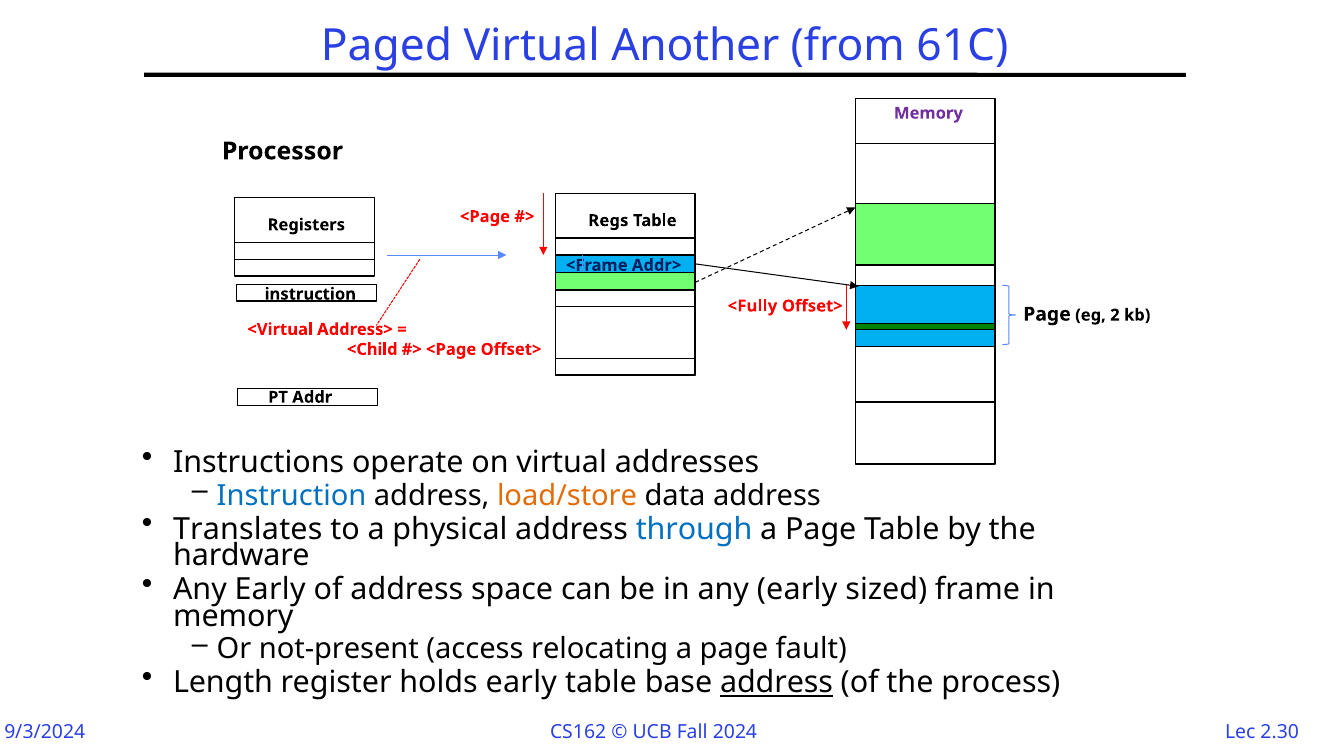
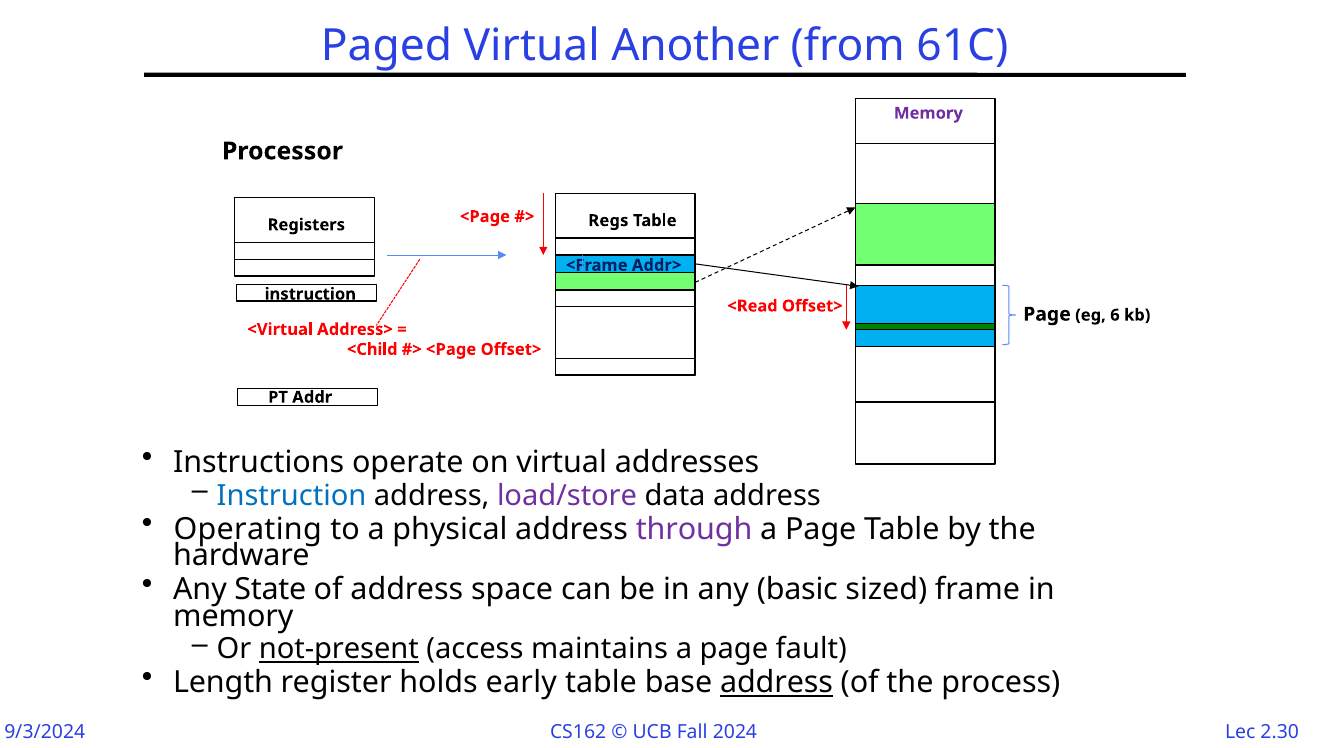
<Fully: <Fully -> <Read
2: 2 -> 6
load/store colour: orange -> purple
Translates: Translates -> Operating
through colour: blue -> purple
Early at (270, 590): Early -> State
in any early: early -> basic
not-present underline: none -> present
relocating: relocating -> maintains
